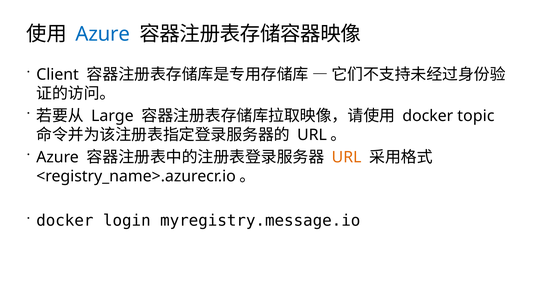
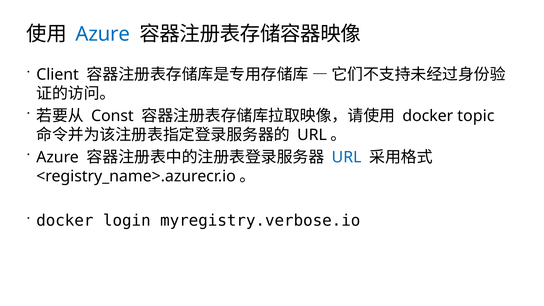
Large: Large -> Const
URL at (347, 157) colour: orange -> blue
myregistry.message.io: myregistry.message.io -> myregistry.verbose.io
